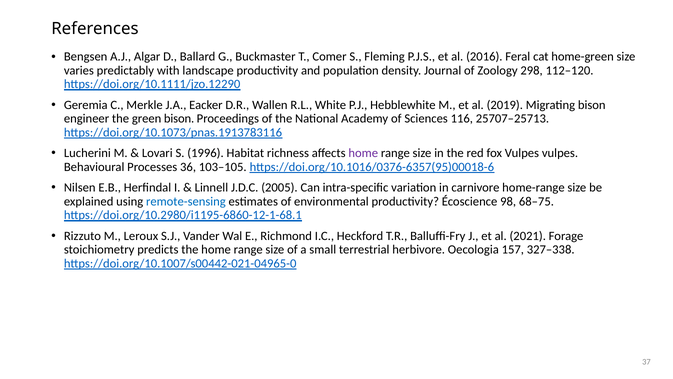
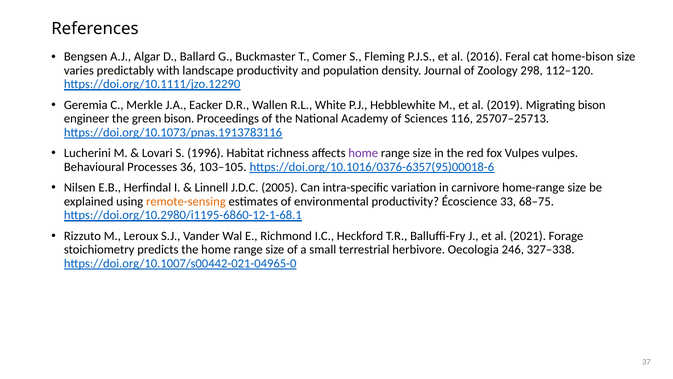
home-green: home-green -> home-bison
remote-sensing colour: blue -> orange
98: 98 -> 33
157: 157 -> 246
